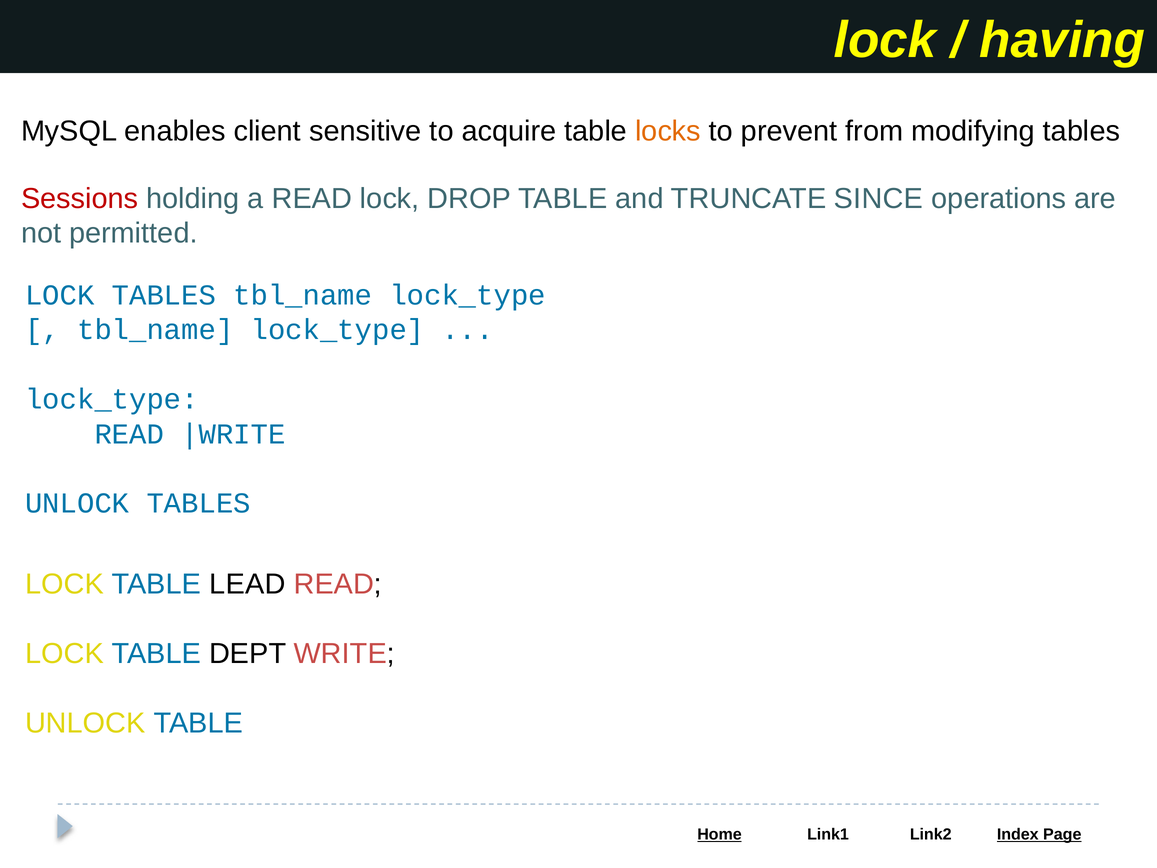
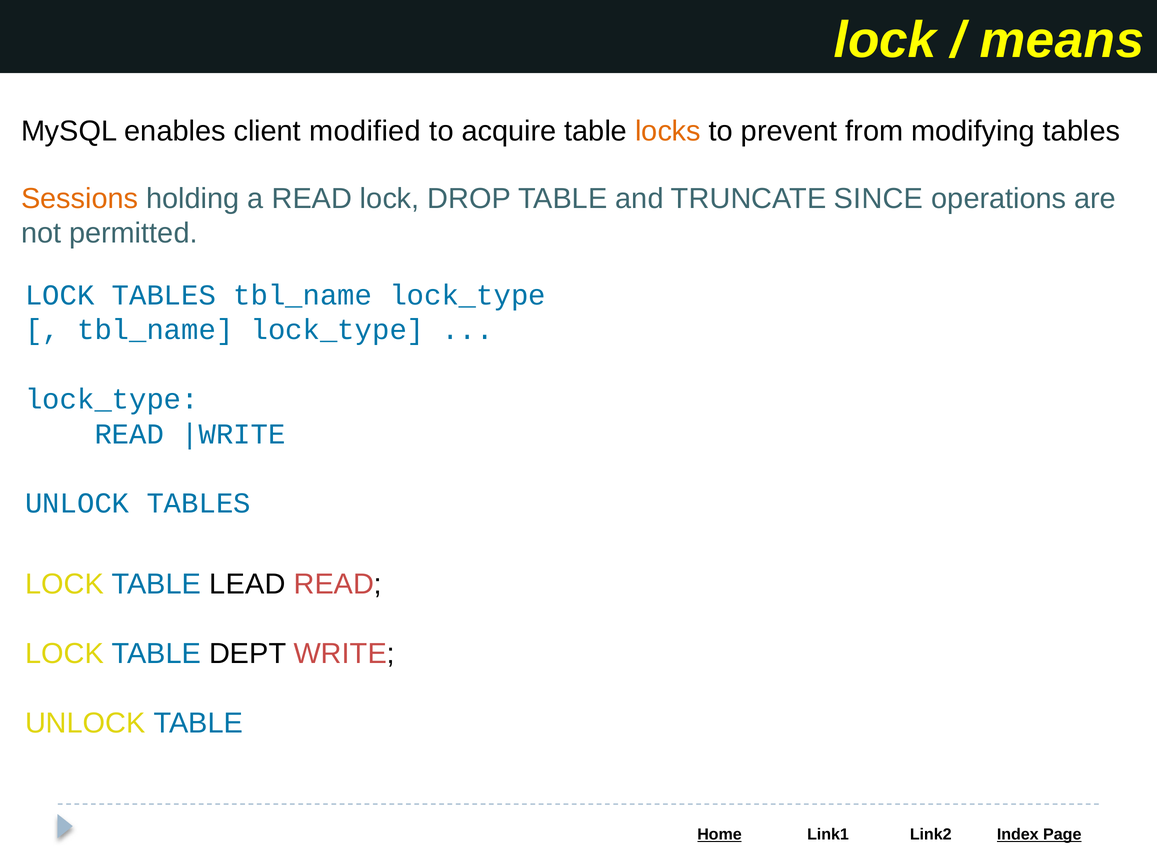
having: having -> means
sensitive: sensitive -> modified
Sessions colour: red -> orange
